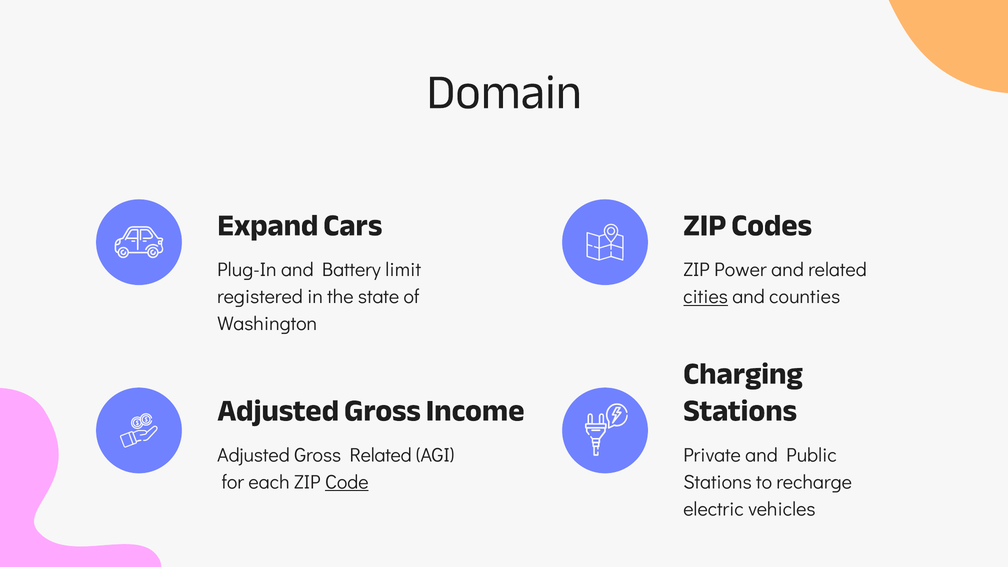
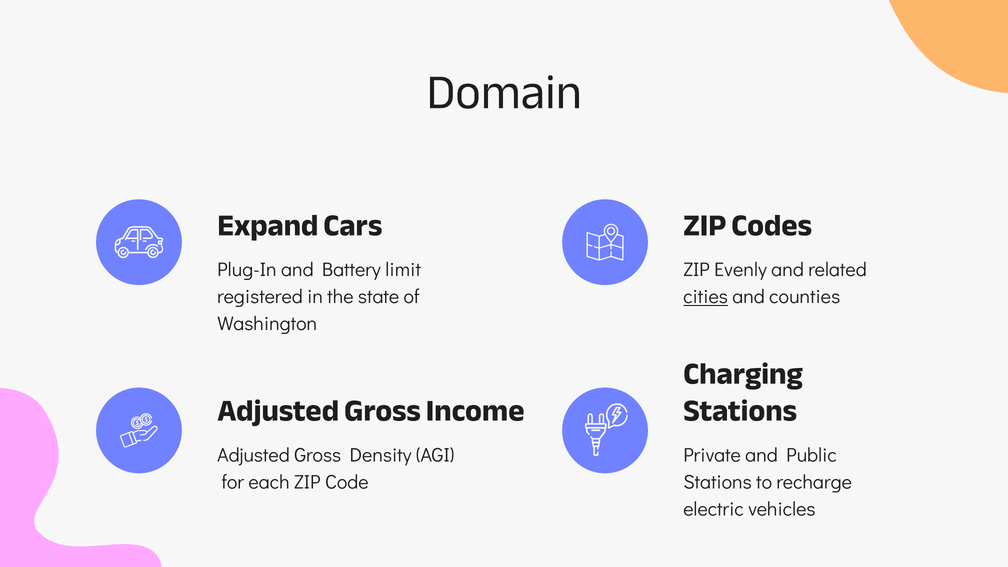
Power: Power -> Evenly
Gross Related: Related -> Density
Code underline: present -> none
